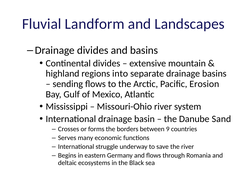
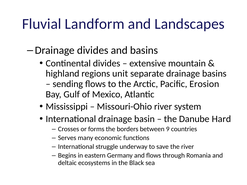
into: into -> unit
Sand: Sand -> Hard
